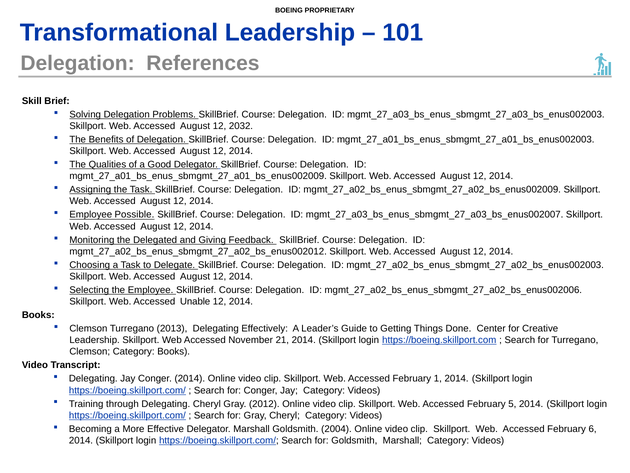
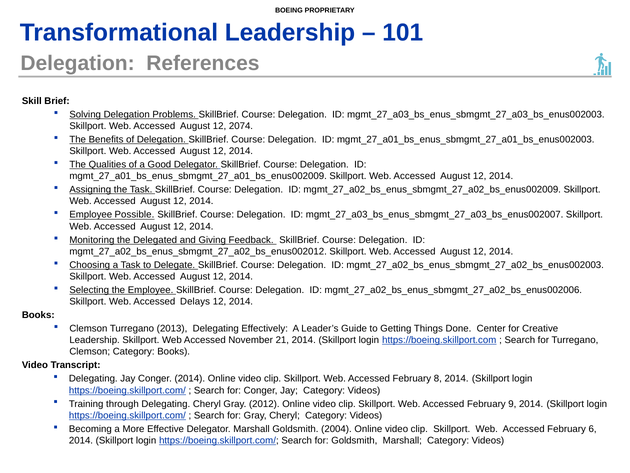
2032: 2032 -> 2074
Unable: Unable -> Delays
1: 1 -> 8
5: 5 -> 9
